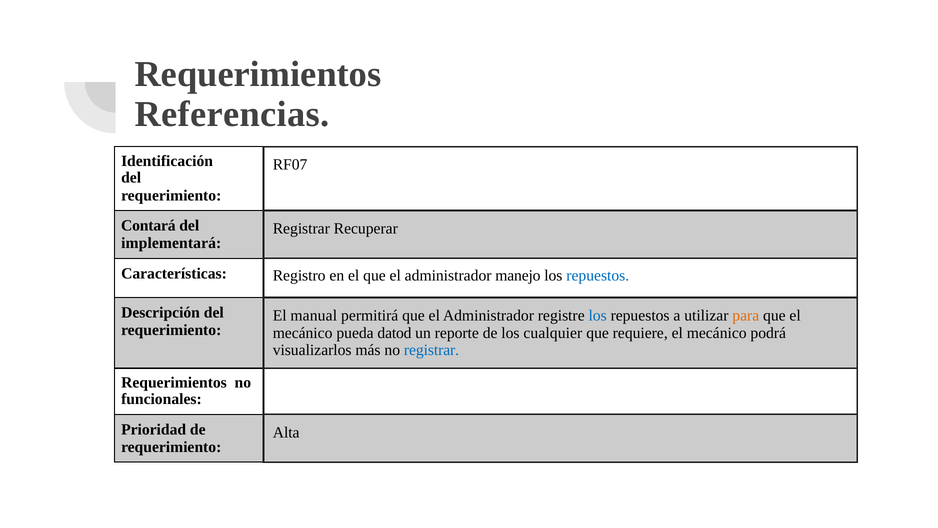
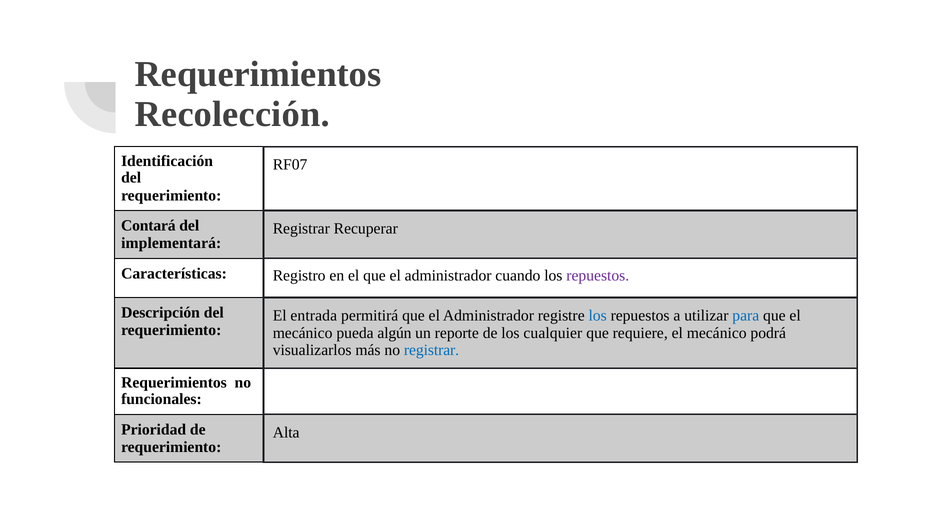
Referencias: Referencias -> Recolección
manejo: manejo -> cuando
repuestos at (598, 276) colour: blue -> purple
manual: manual -> entrada
para colour: orange -> blue
datod: datod -> algún
